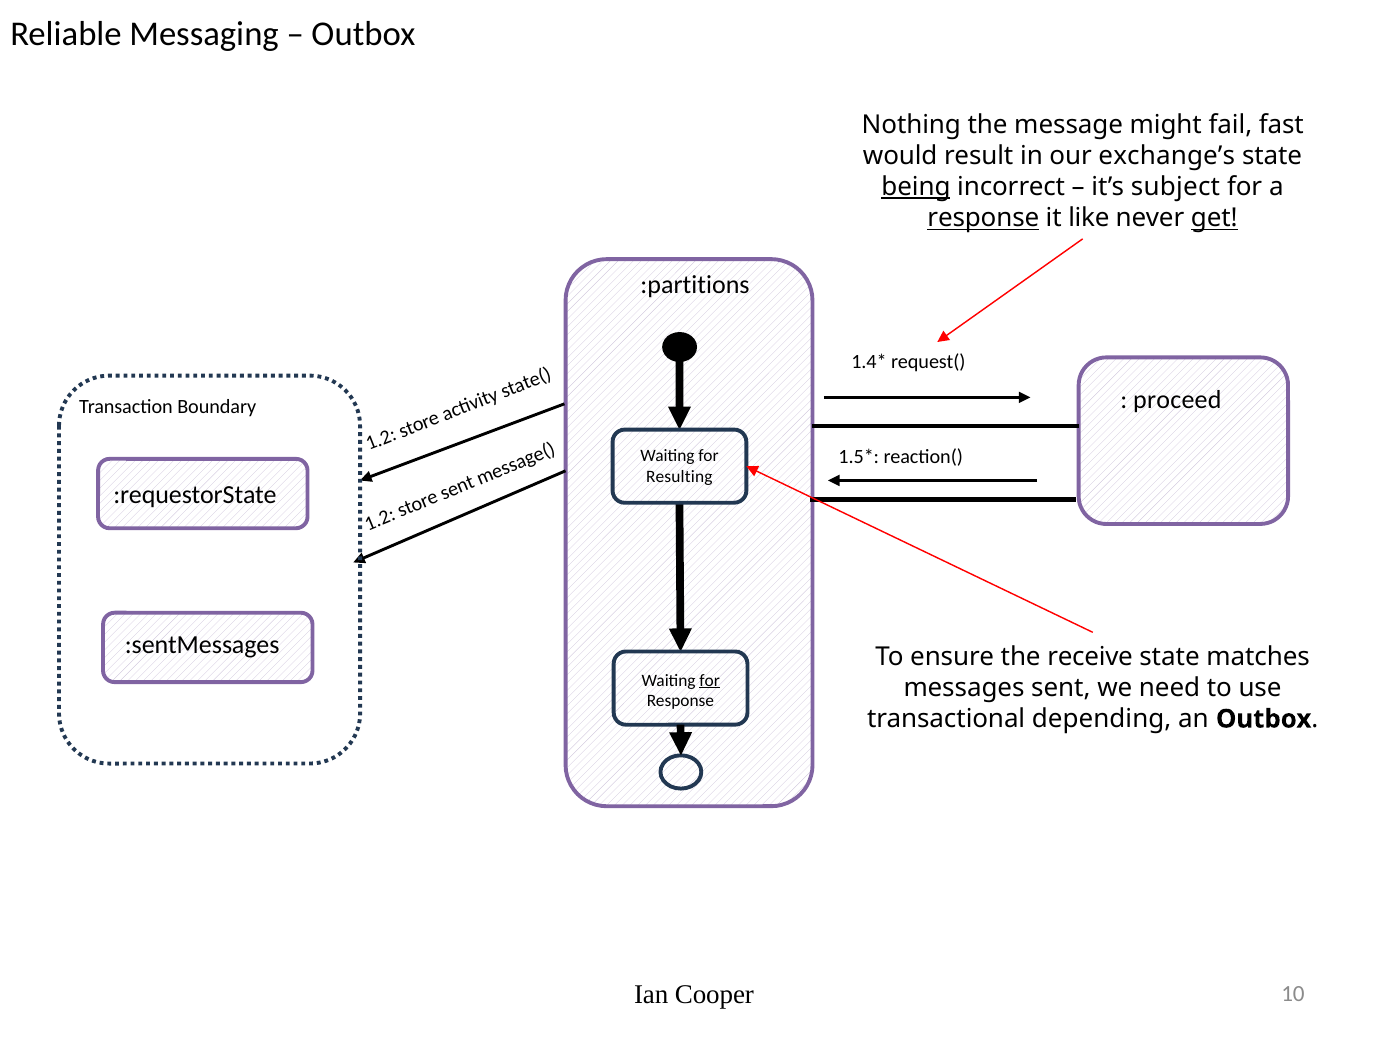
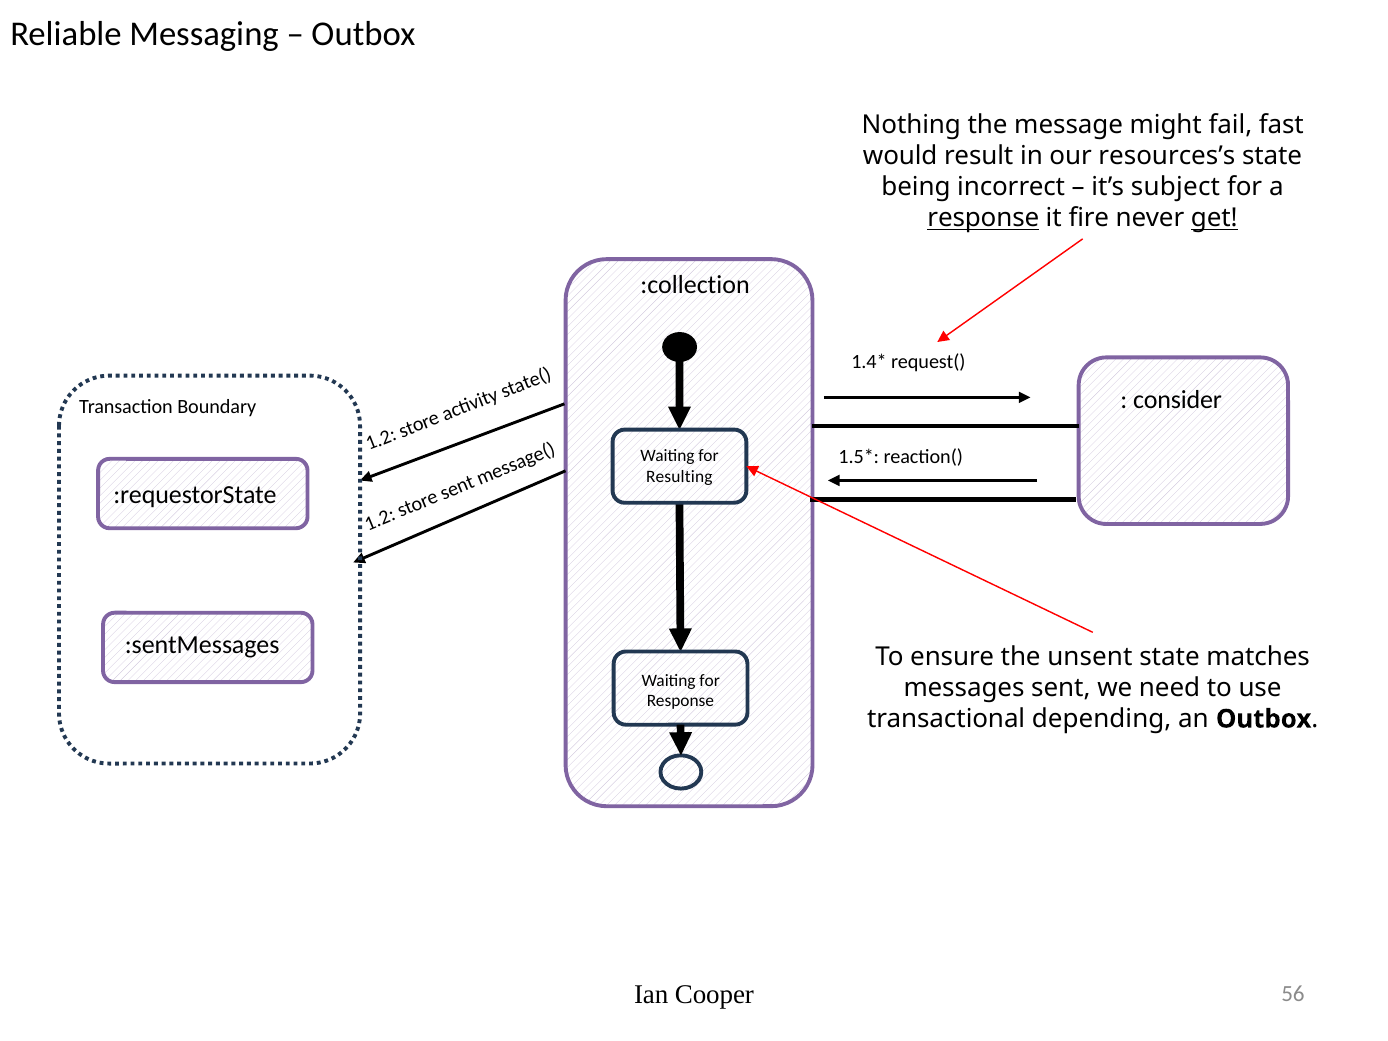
exchange’s: exchange’s -> resources’s
being underline: present -> none
like: like -> fire
:partitions: :partitions -> :collection
proceed: proceed -> consider
receive: receive -> unsent
for at (710, 680) underline: present -> none
10: 10 -> 56
